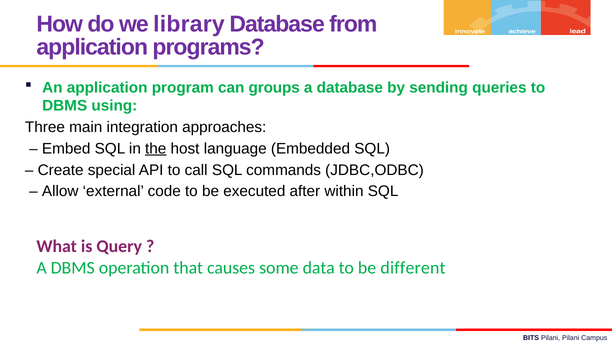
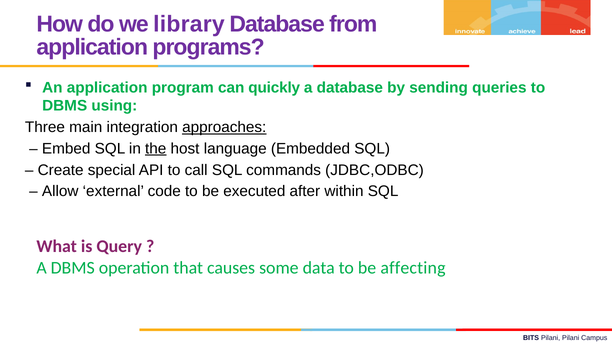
groups: groups -> quickly
approaches underline: none -> present
different: different -> affecting
